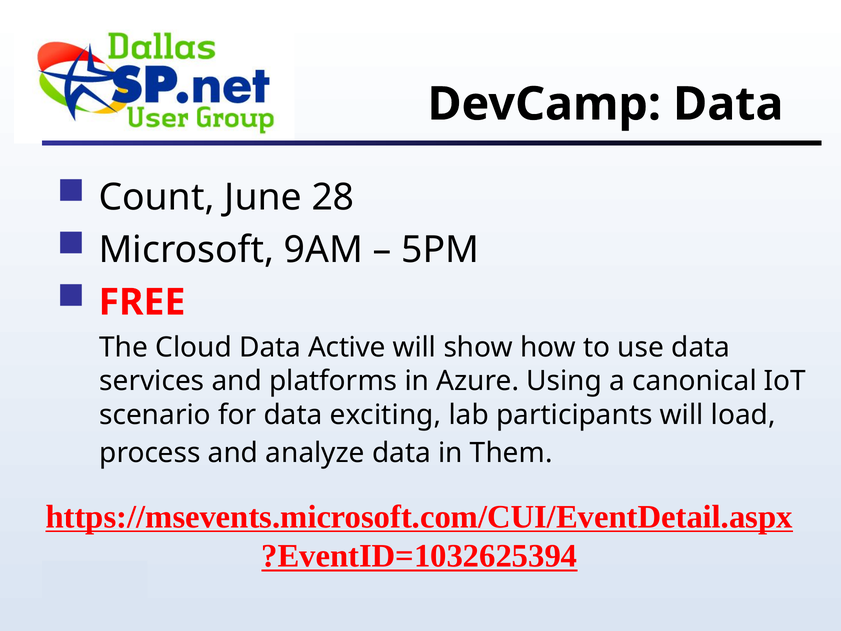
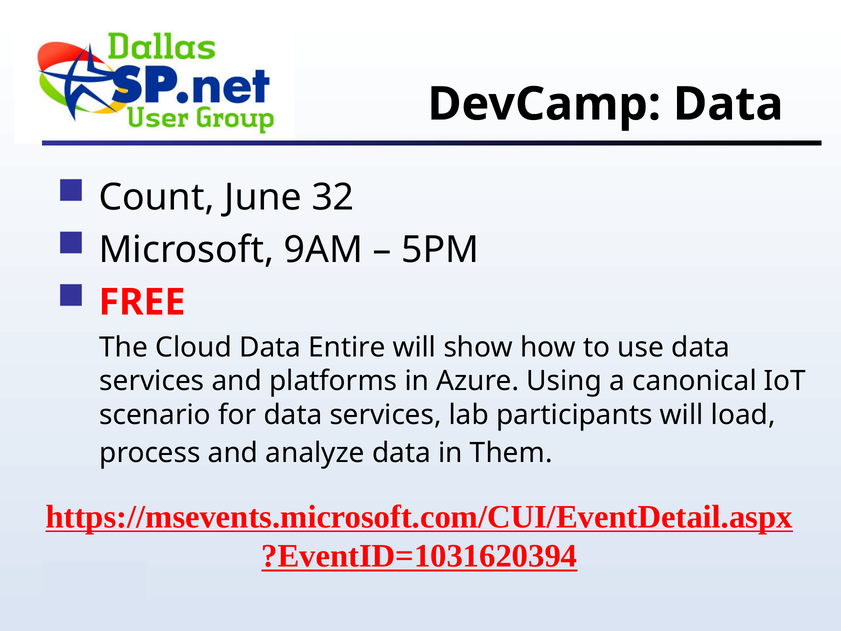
28: 28 -> 32
Active: Active -> Entire
for data exciting: exciting -> services
?EventID=1032625394: ?EventID=1032625394 -> ?EventID=1031620394
